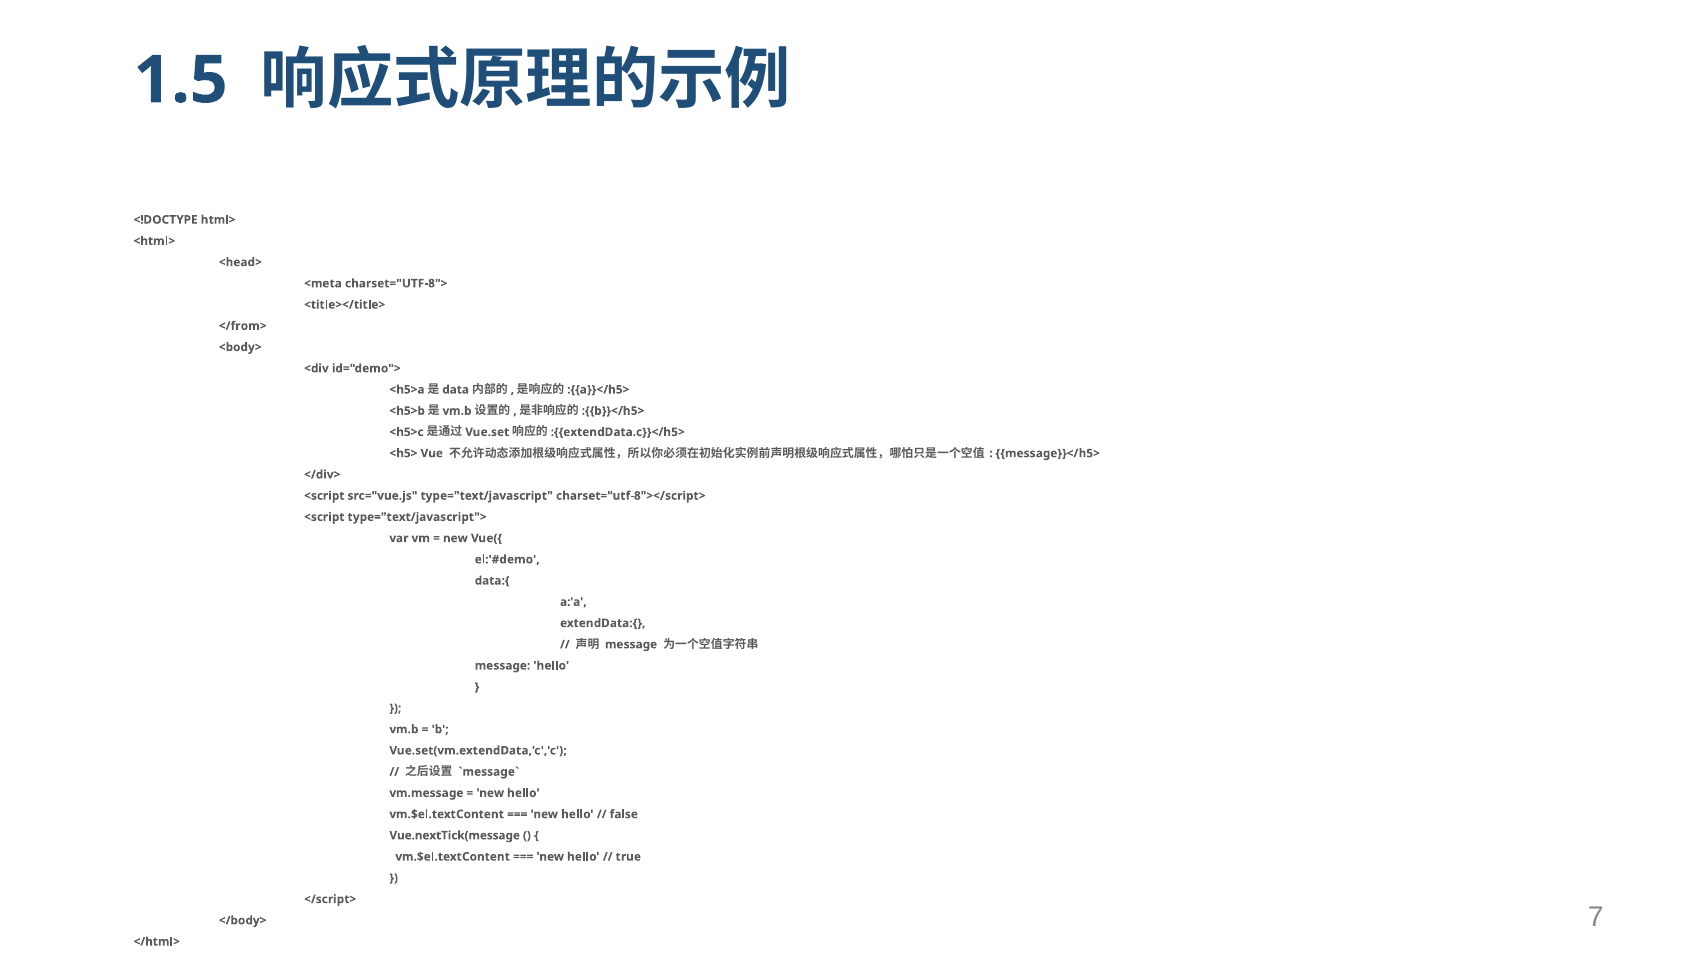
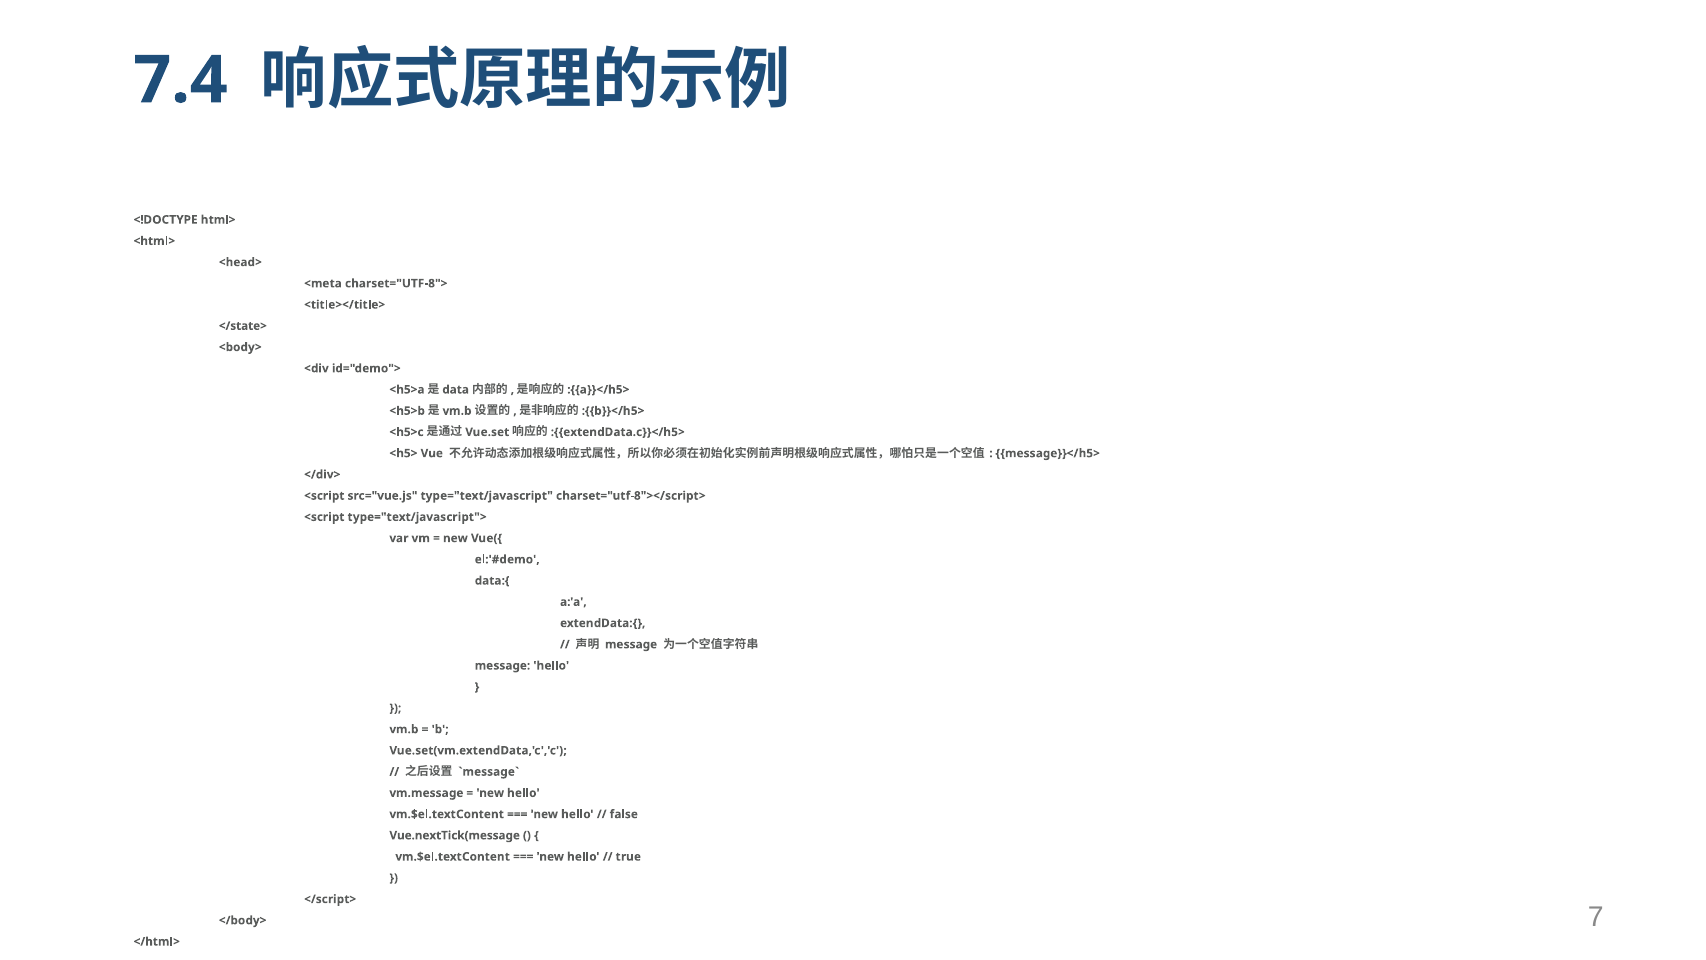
1.5: 1.5 -> 7.4
</from>: </from> -> </state>
